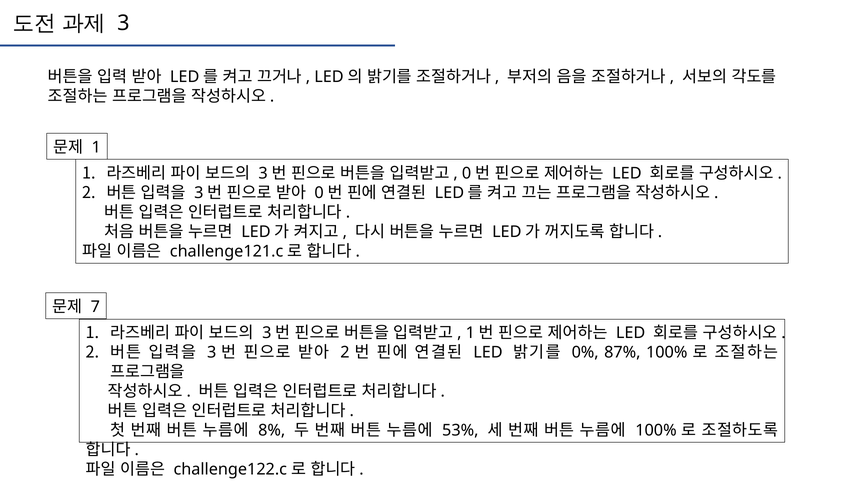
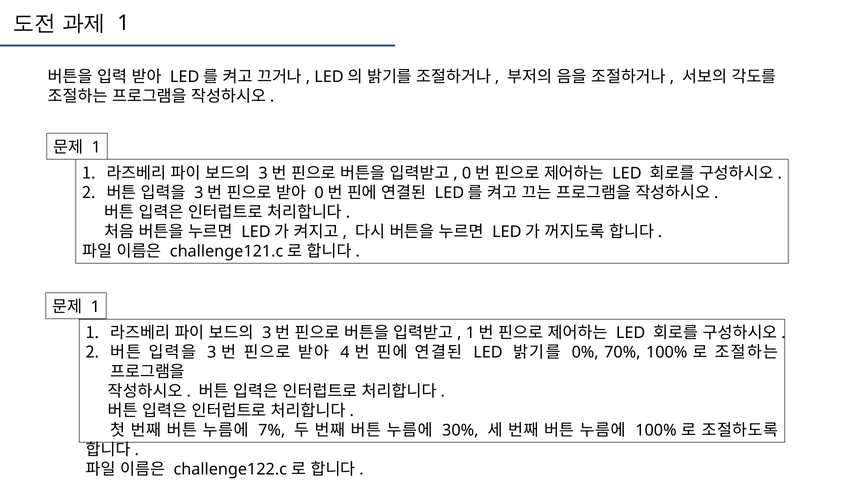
3 at (123, 23): 3 -> 1
7 at (95, 307): 7 -> 1
2 at (345, 353): 2 -> 4
87%: 87% -> 70%
8%: 8% -> 7%
53%: 53% -> 30%
